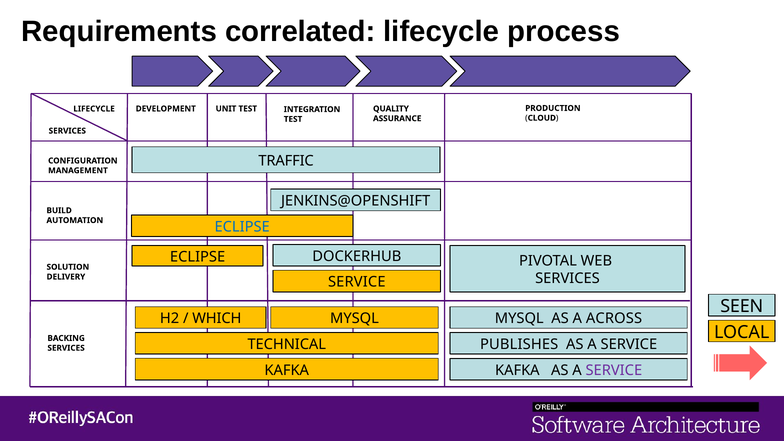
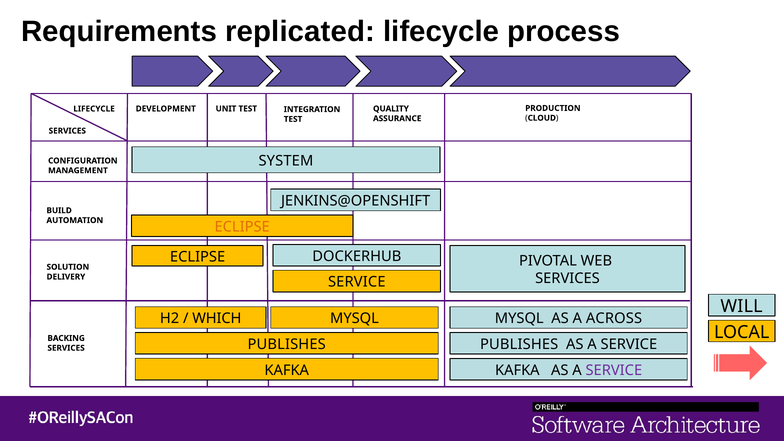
correlated: correlated -> replicated
TRAFFIC: TRAFFIC -> SYSTEM
ECLIPSE at (242, 227) colour: blue -> orange
SEEN: SEEN -> WILL
TECHNICAL at (287, 344): TECHNICAL -> PUBLISHES
